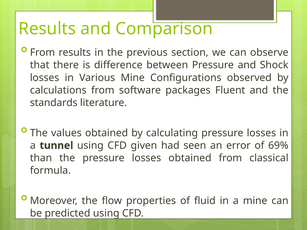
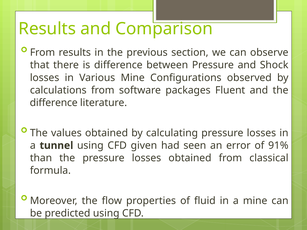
standards at (54, 103): standards -> difference
69%: 69% -> 91%
